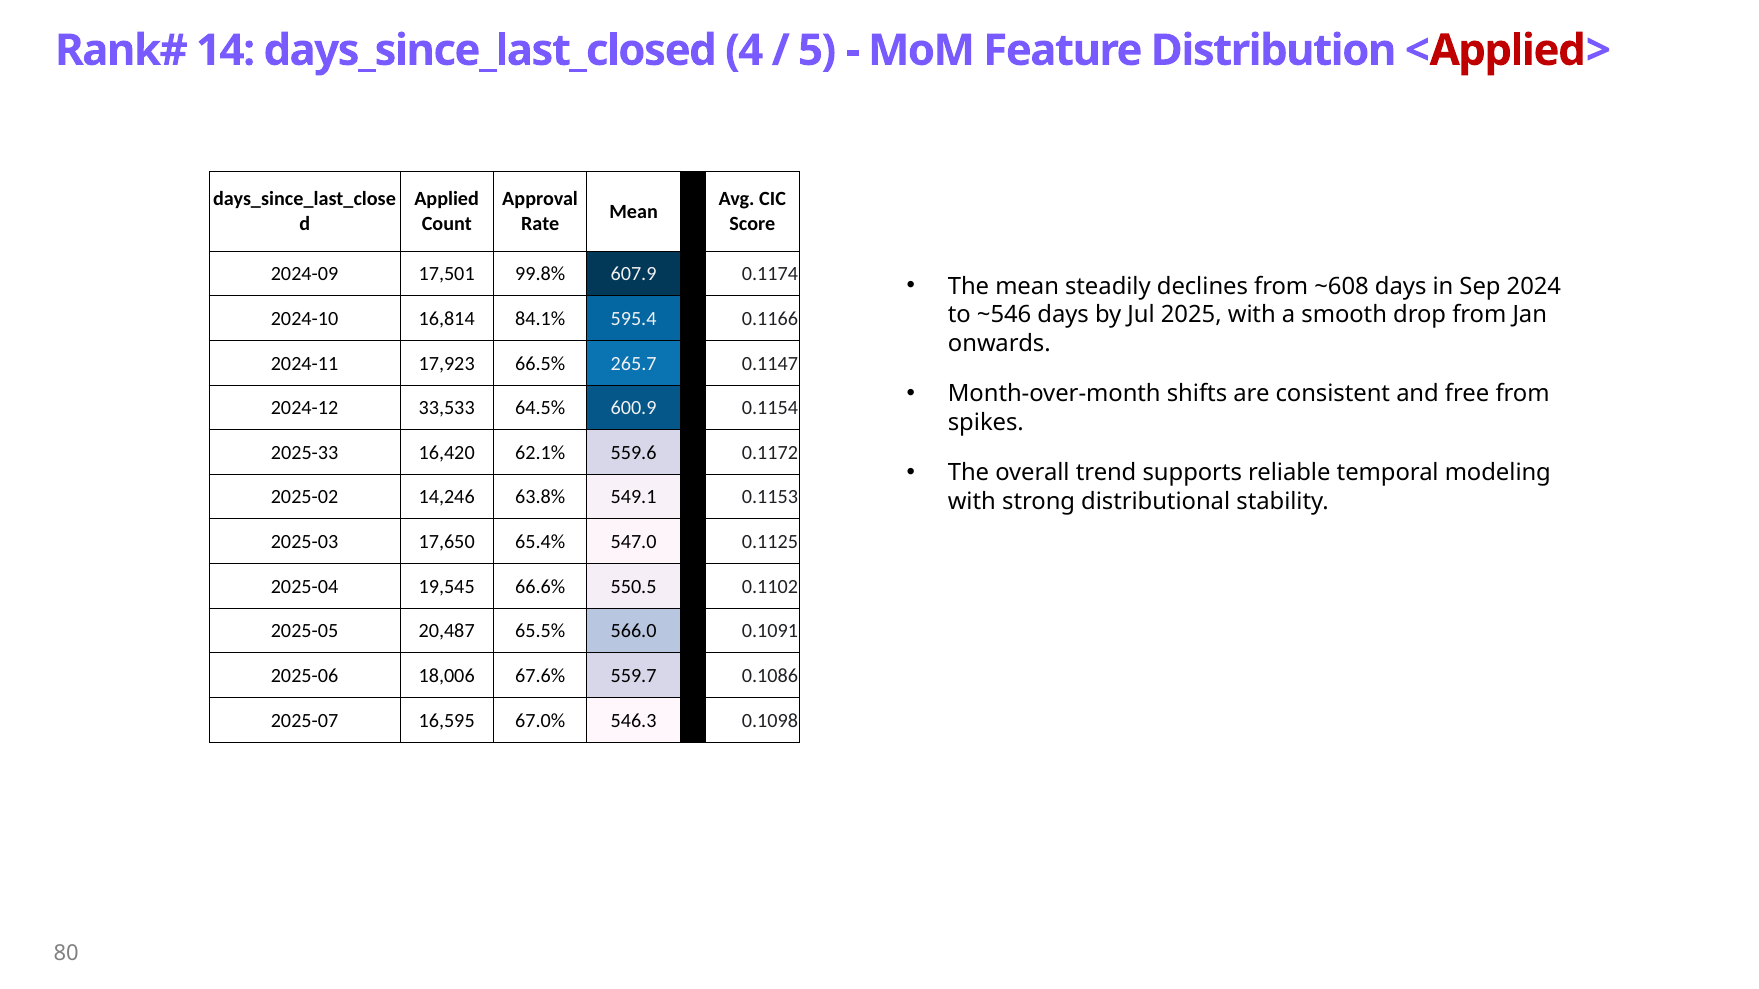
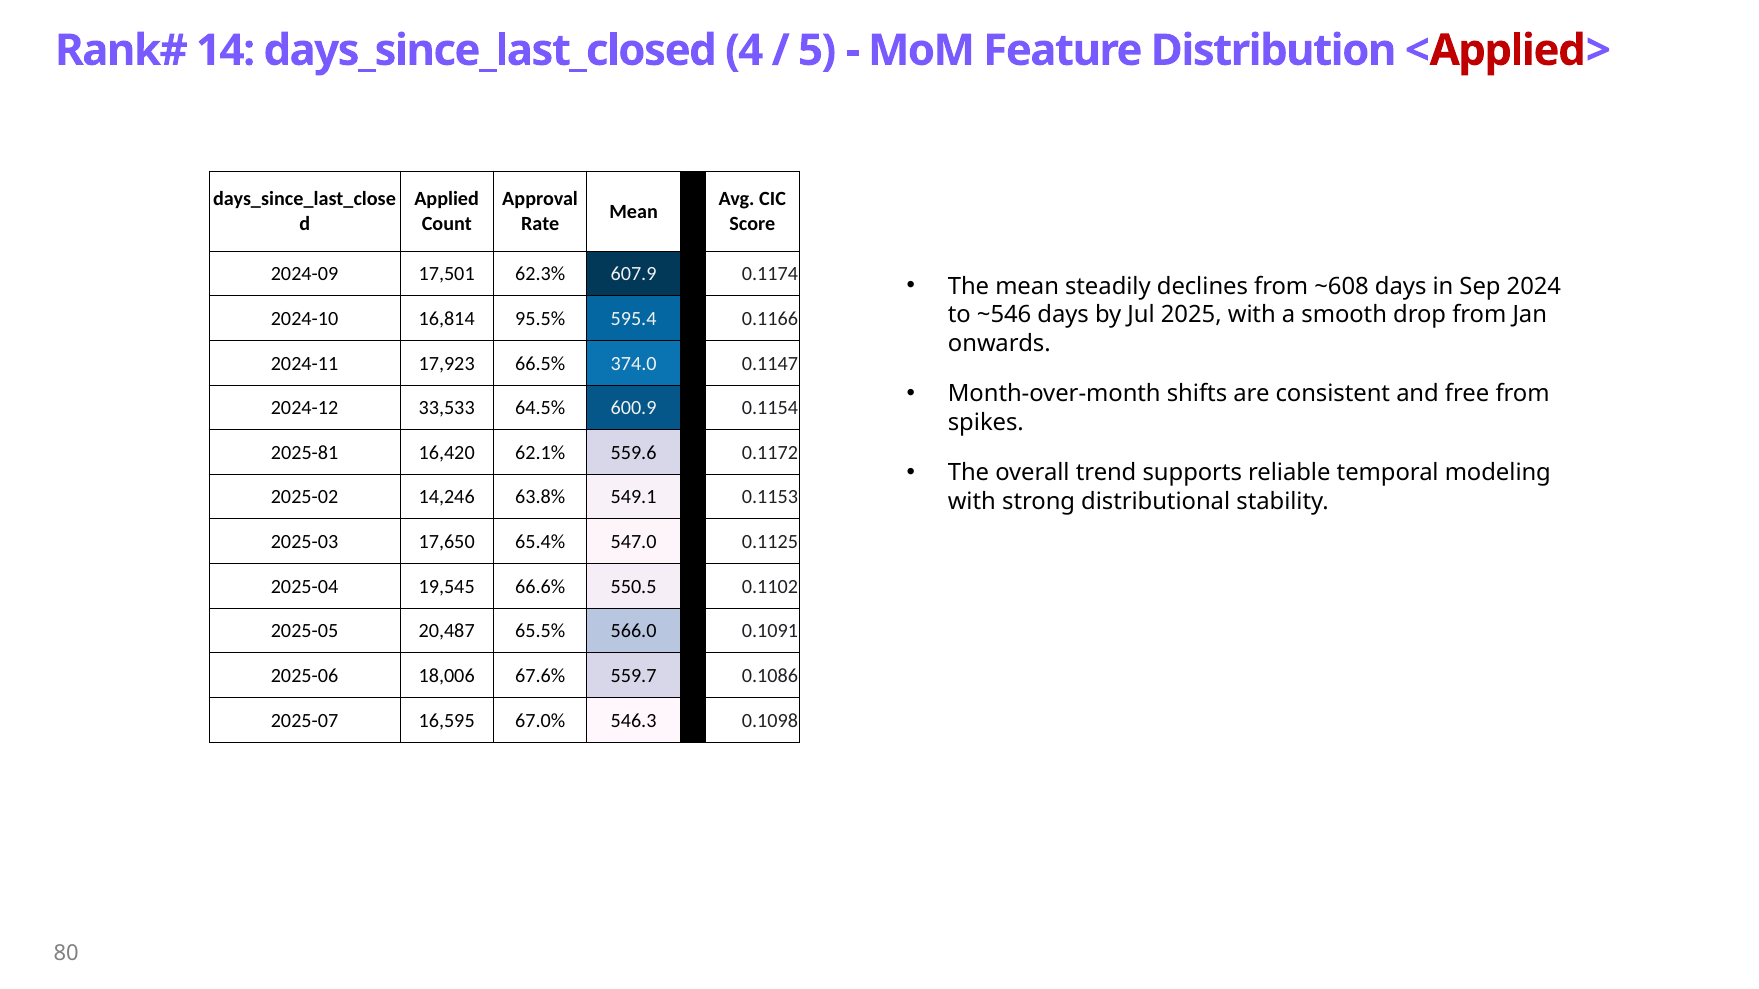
99.8%: 99.8% -> 62.3%
84.1%: 84.1% -> 95.5%
265.7: 265.7 -> 374.0
2025-33: 2025-33 -> 2025-81
